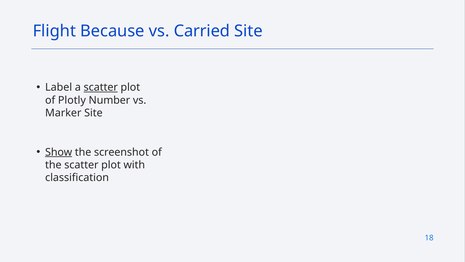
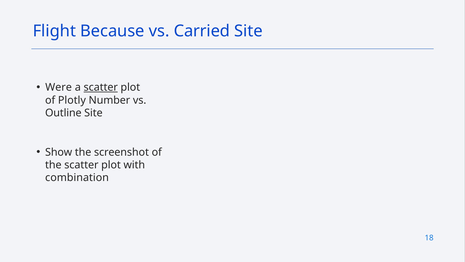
Label: Label -> Were
Marker: Marker -> Outline
Show underline: present -> none
classification: classification -> combination
